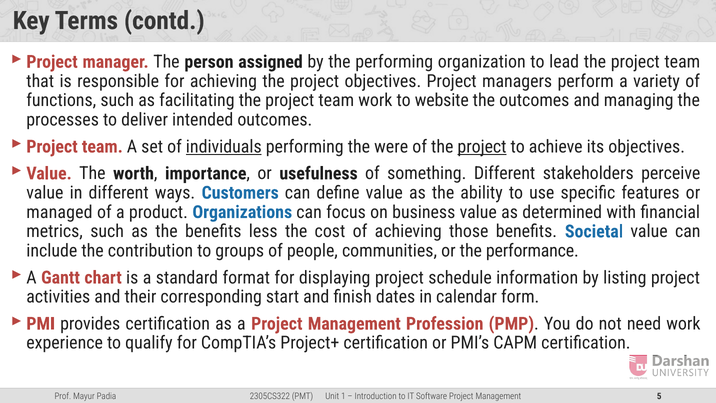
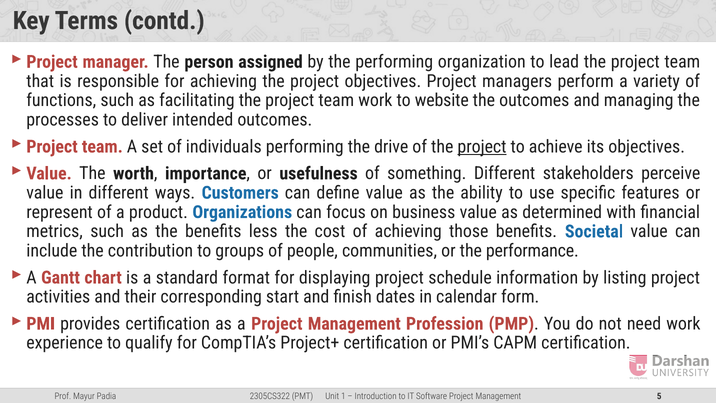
individuals underline: present -> none
were: were -> drive
managed: managed -> represent
